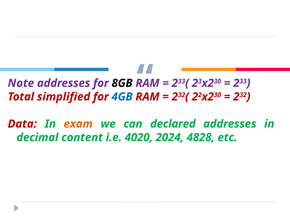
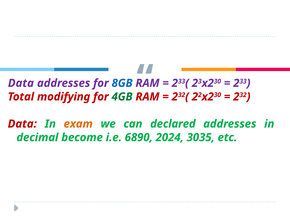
Note at (21, 83): Note -> Data
8GB colour: black -> blue
simplified: simplified -> modifying
4GB colour: blue -> green
content: content -> become
4020: 4020 -> 6890
4828: 4828 -> 3035
